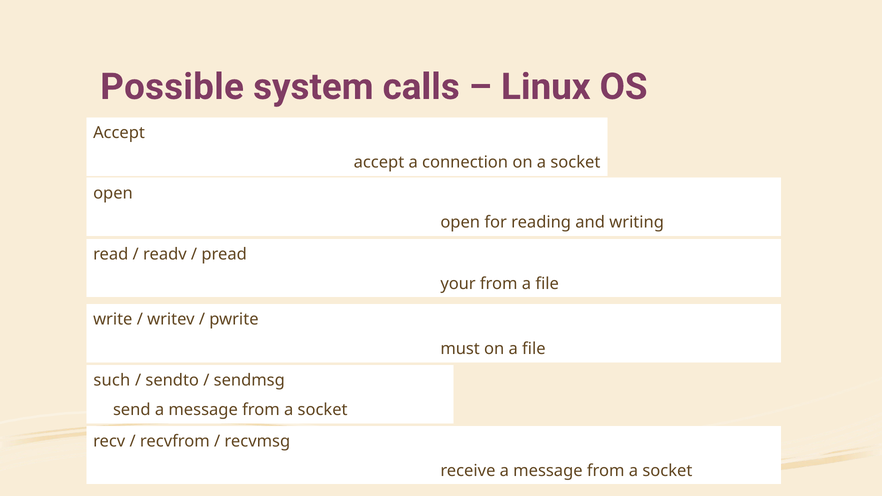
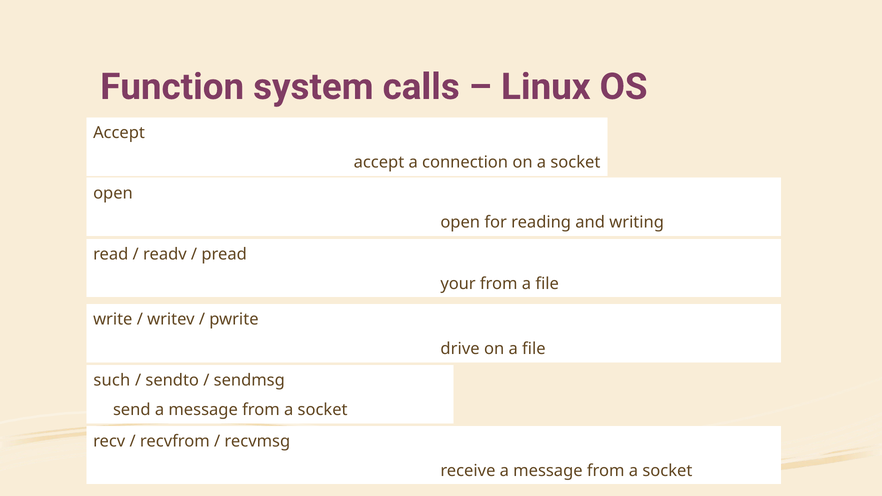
Possible: Possible -> Function
must: must -> drive
